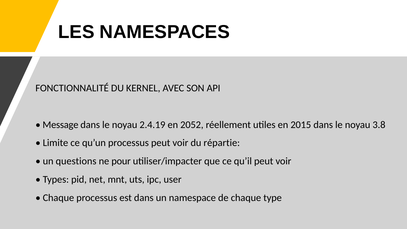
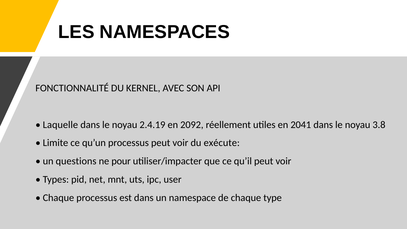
Message: Message -> Laquelle
2052: 2052 -> 2092
2015: 2015 -> 2041
répartie: répartie -> exécute
